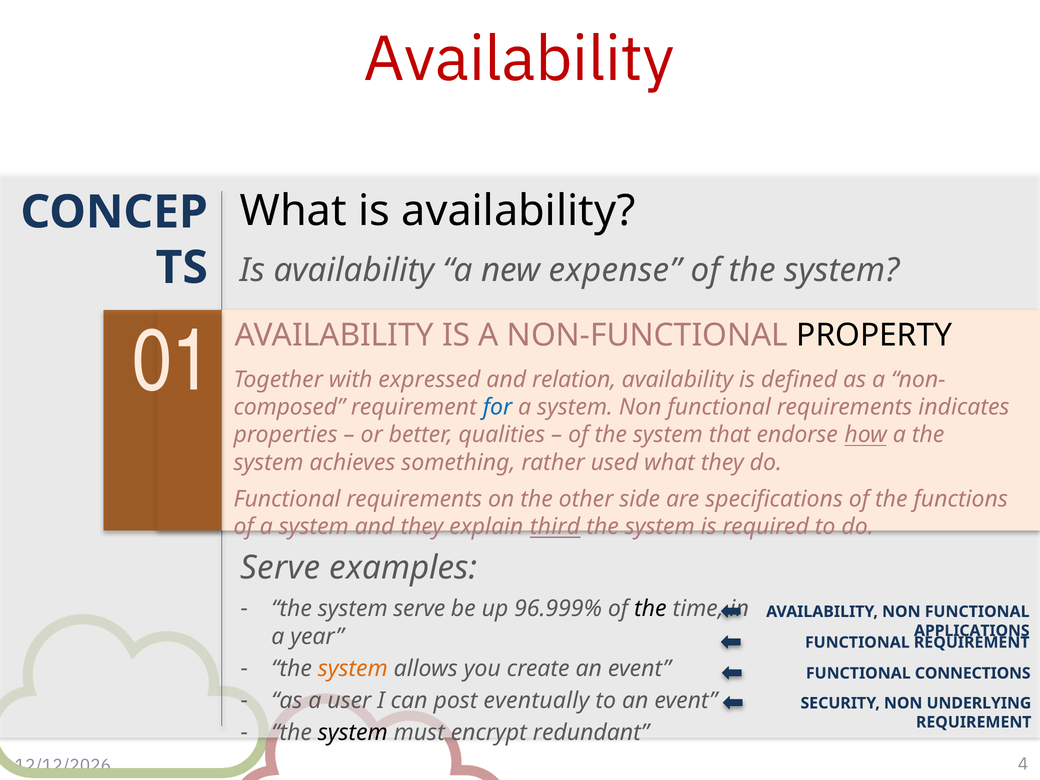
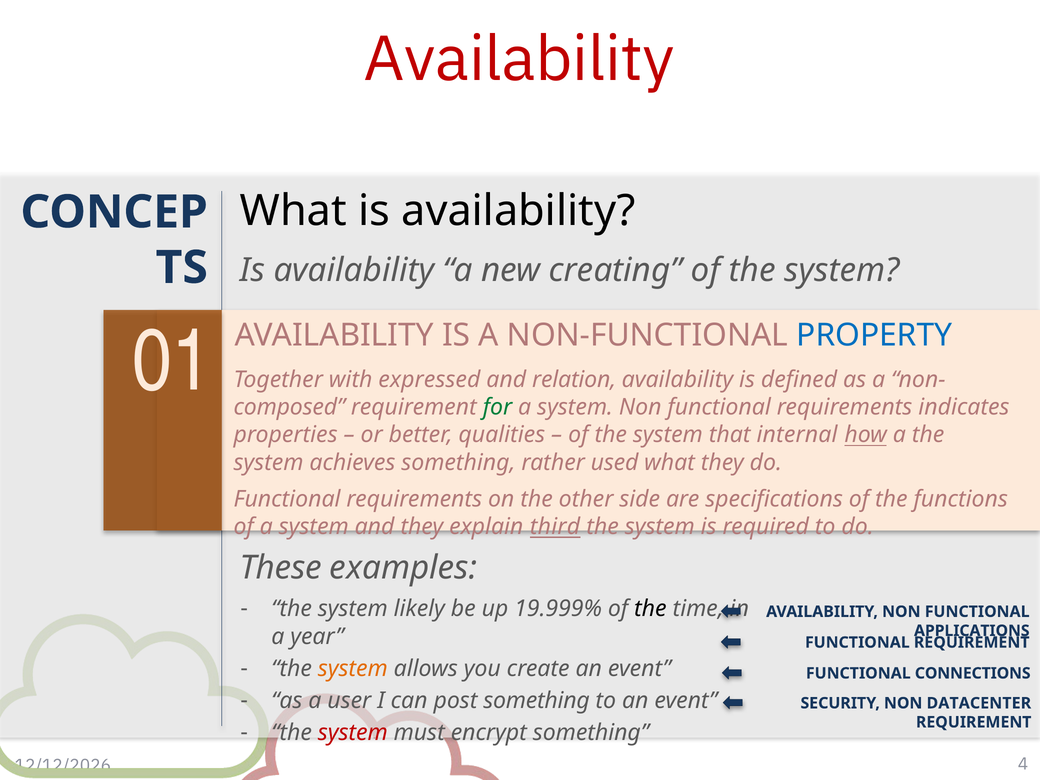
expense: expense -> creating
PROPERTY colour: black -> blue
for colour: blue -> green
endorse: endorse -> internal
Serve at (280, 568): Serve -> These
serve at (419, 609): serve -> likely
96.999%: 96.999% -> 19.999%
post eventually: eventually -> something
UNDERLYING: UNDERLYING -> DATACENTER
system at (353, 733) colour: black -> red
encrypt redundant: redundant -> something
